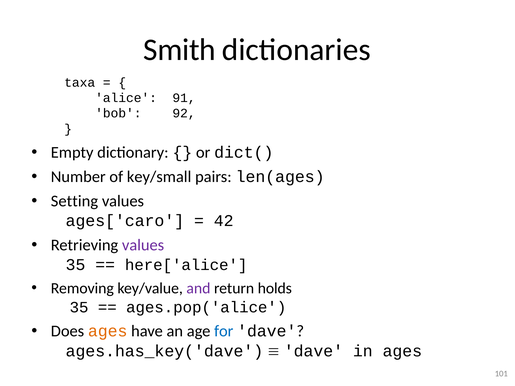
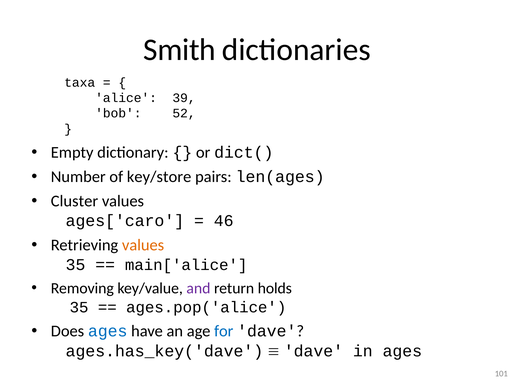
91: 91 -> 39
92: 92 -> 52
key/small: key/small -> key/store
Setting: Setting -> Cluster
42: 42 -> 46
values at (143, 245) colour: purple -> orange
here['alice: here['alice -> main['alice
ages at (108, 331) colour: orange -> blue
